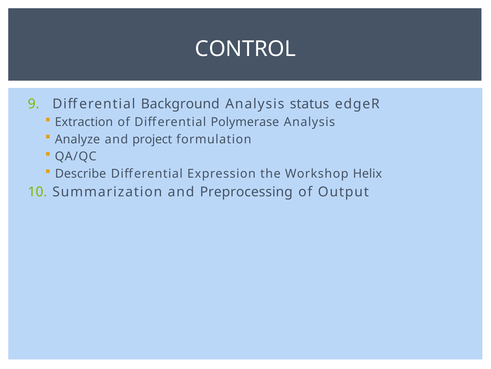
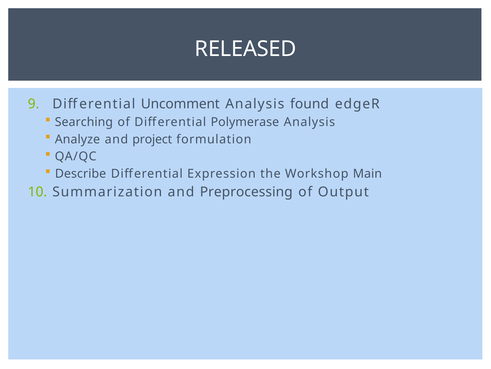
CONTROL: CONTROL -> RELEASED
Background: Background -> Uncomment
status: status -> found
Extraction: Extraction -> Searching
Helix: Helix -> Main
